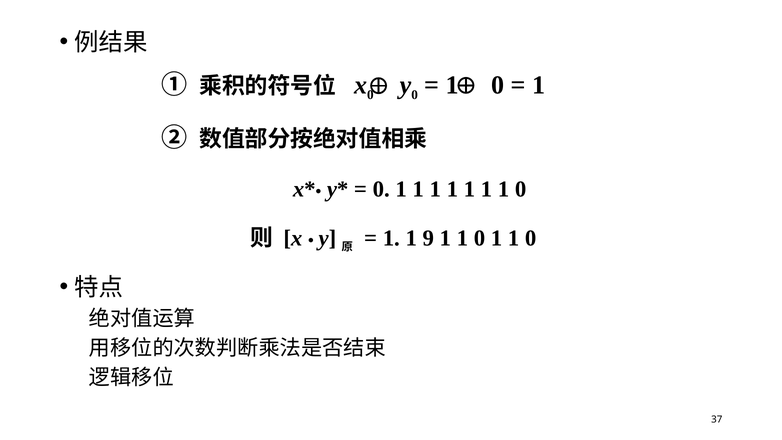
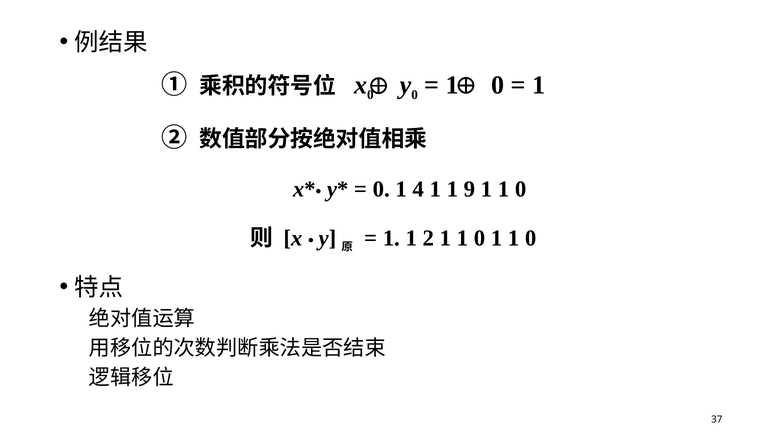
1 at (418, 189): 1 -> 4
1 at (469, 189): 1 -> 9
9: 9 -> 2
